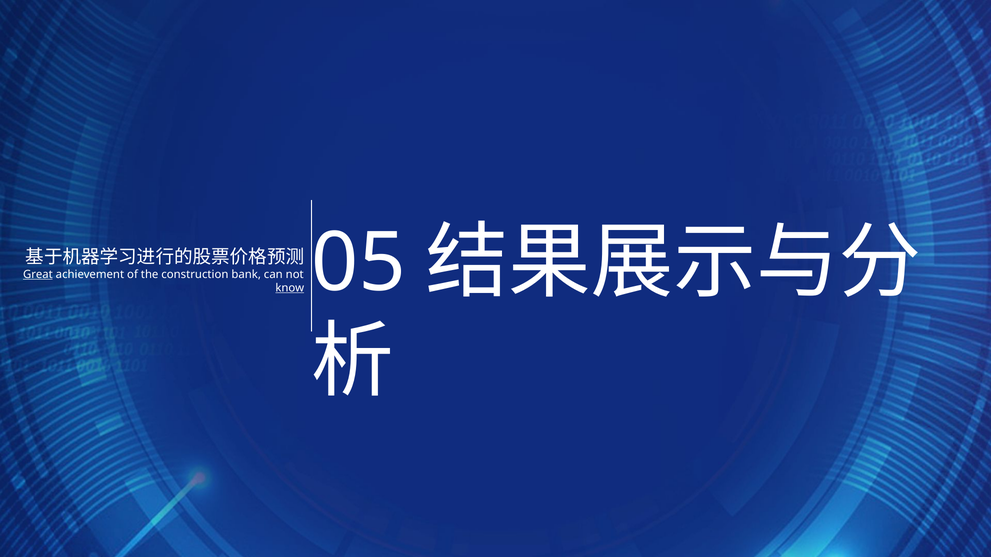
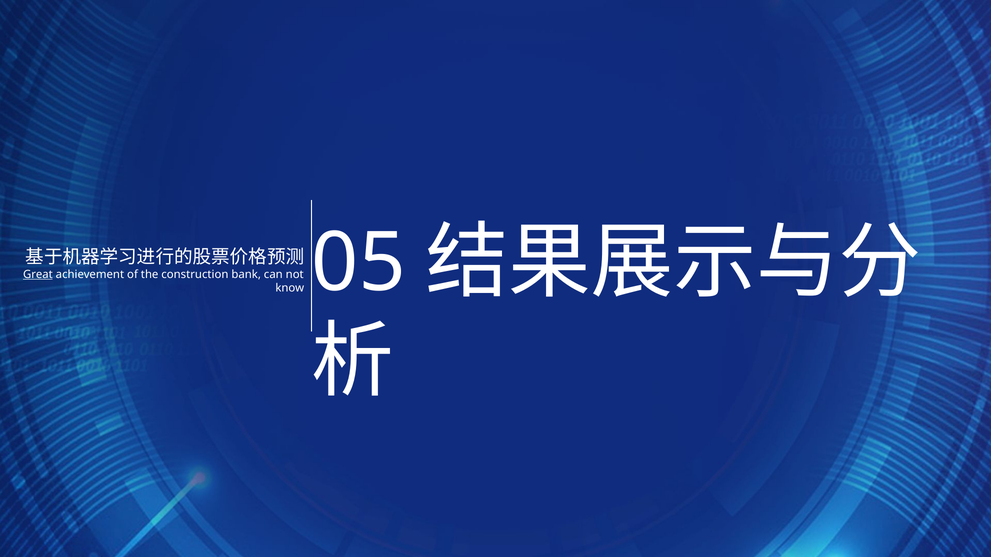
know underline: present -> none
